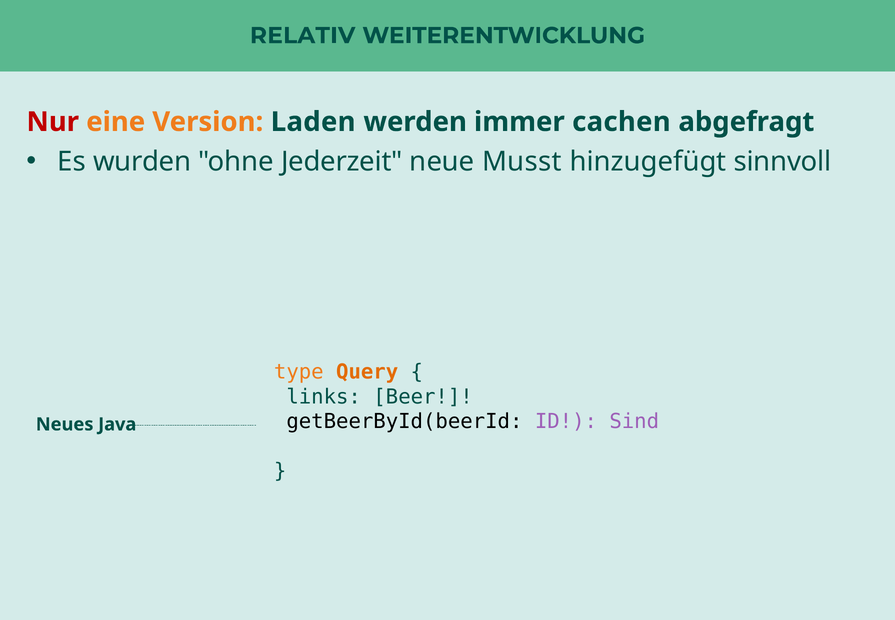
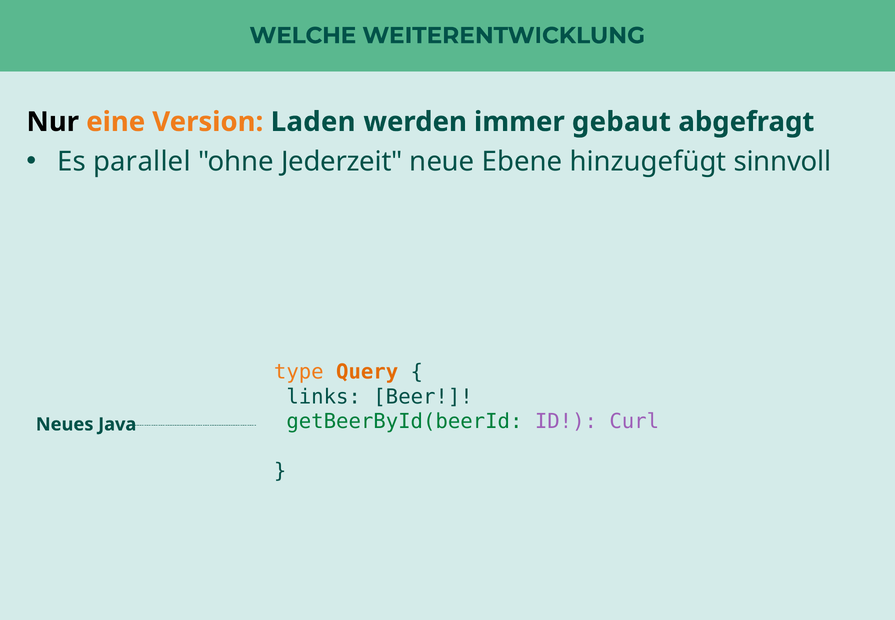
RELATIV: RELATIV -> WELCHE
Nur colour: red -> black
cachen: cachen -> gebaut
wurden: wurden -> parallel
Musst: Musst -> Ebene
getBeerById(beerId colour: black -> green
Sind: Sind -> Curl
